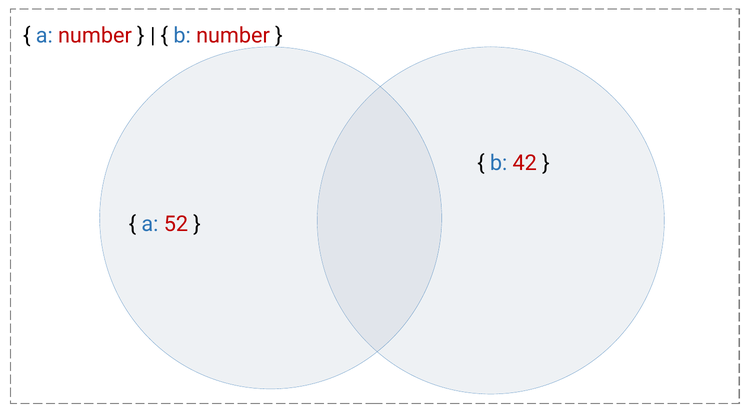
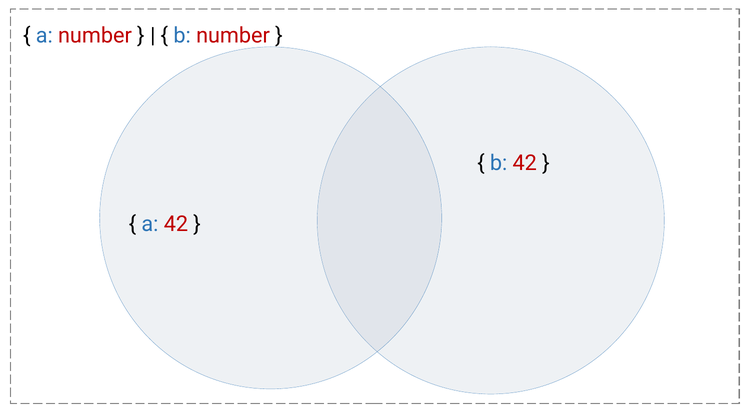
a 52: 52 -> 42
